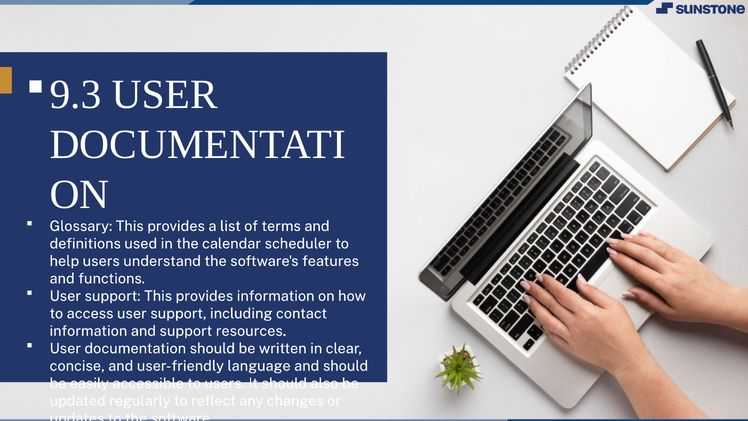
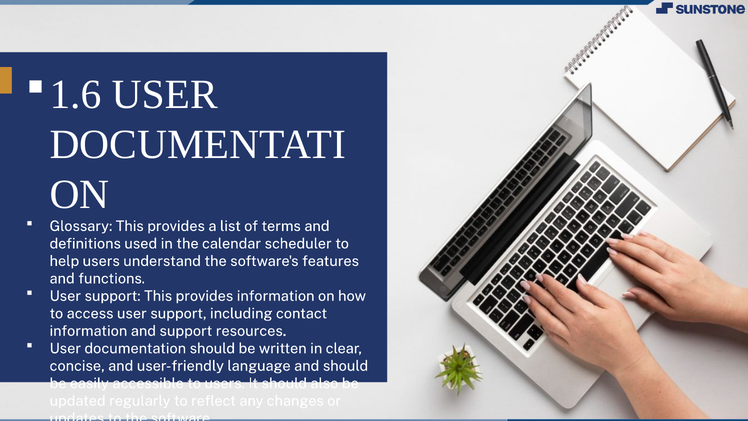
9.3: 9.3 -> 1.6
